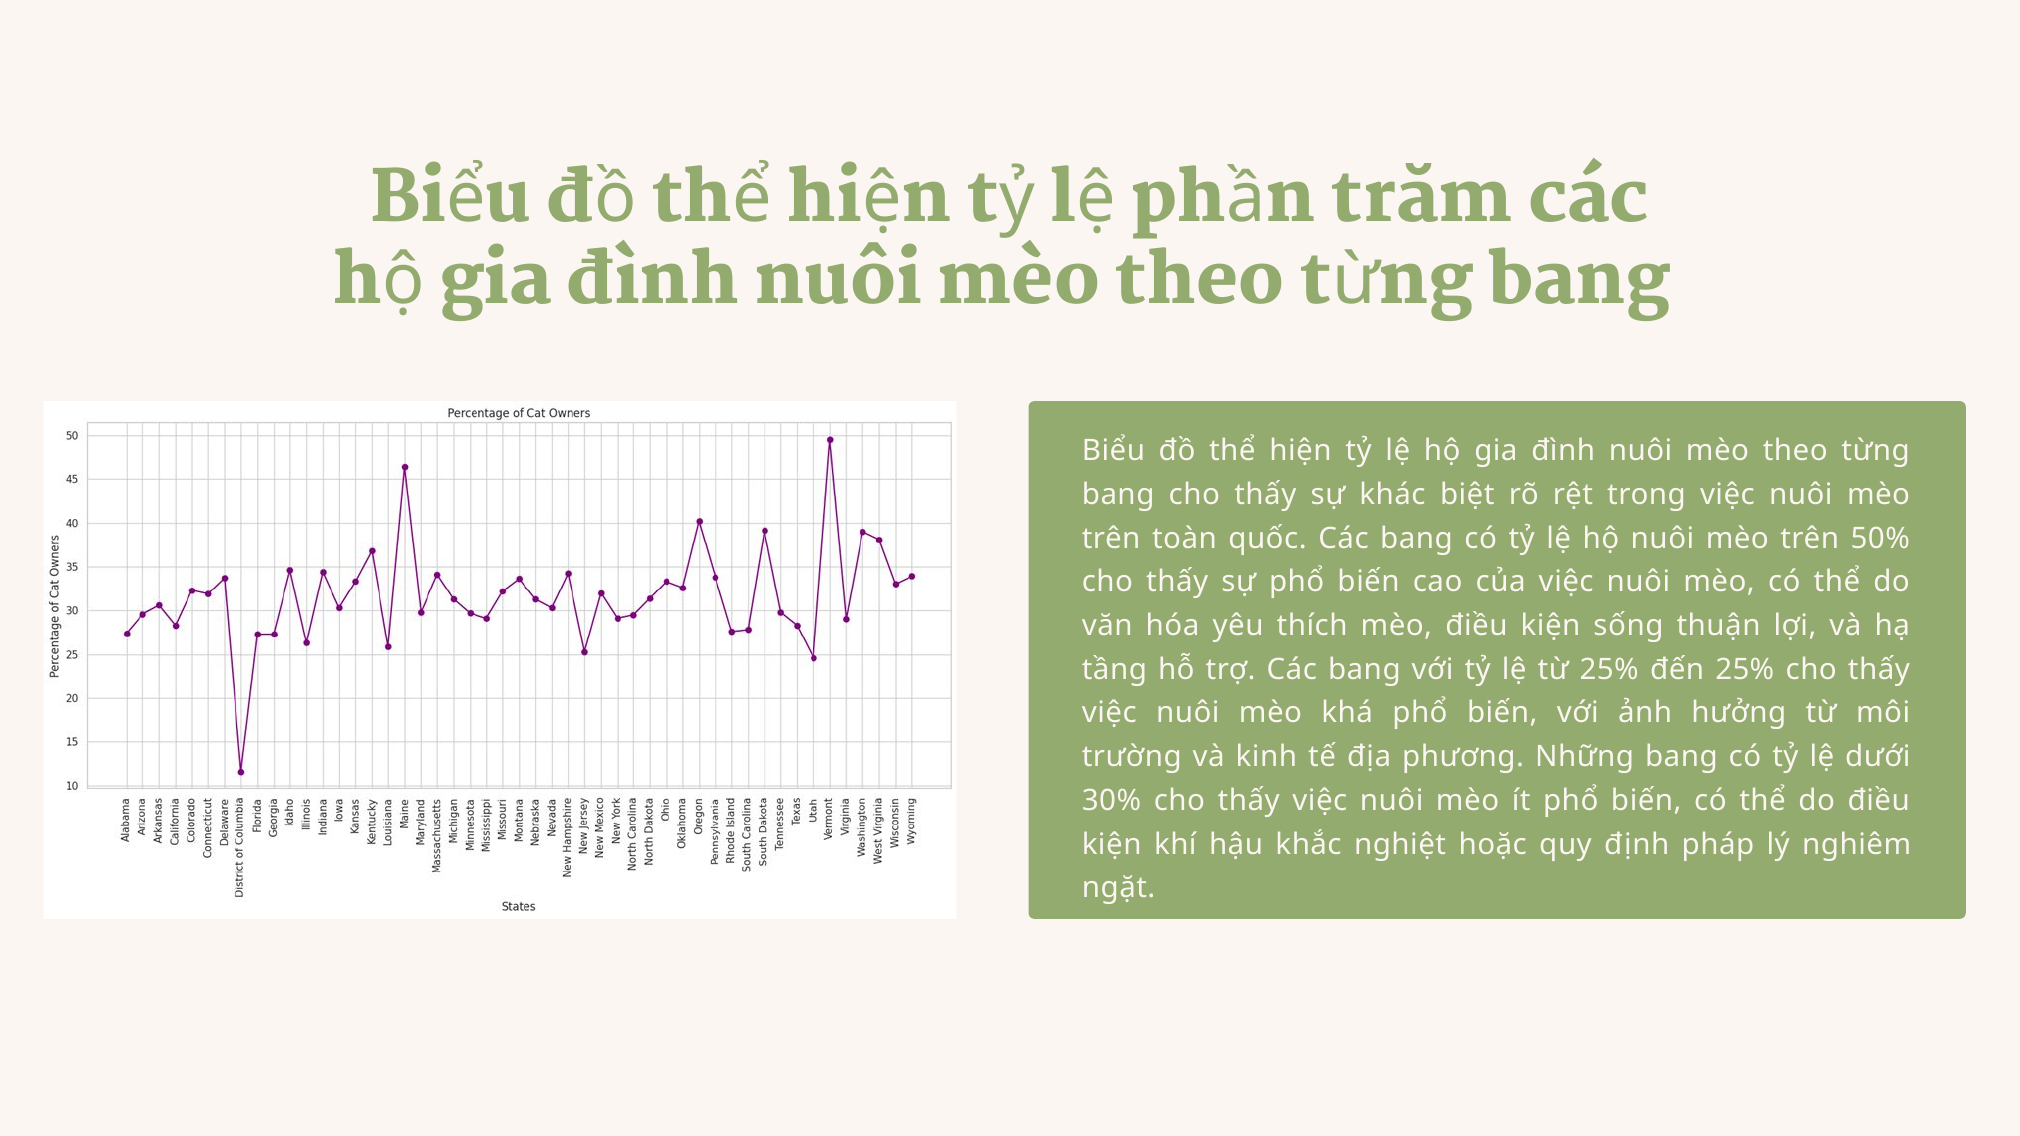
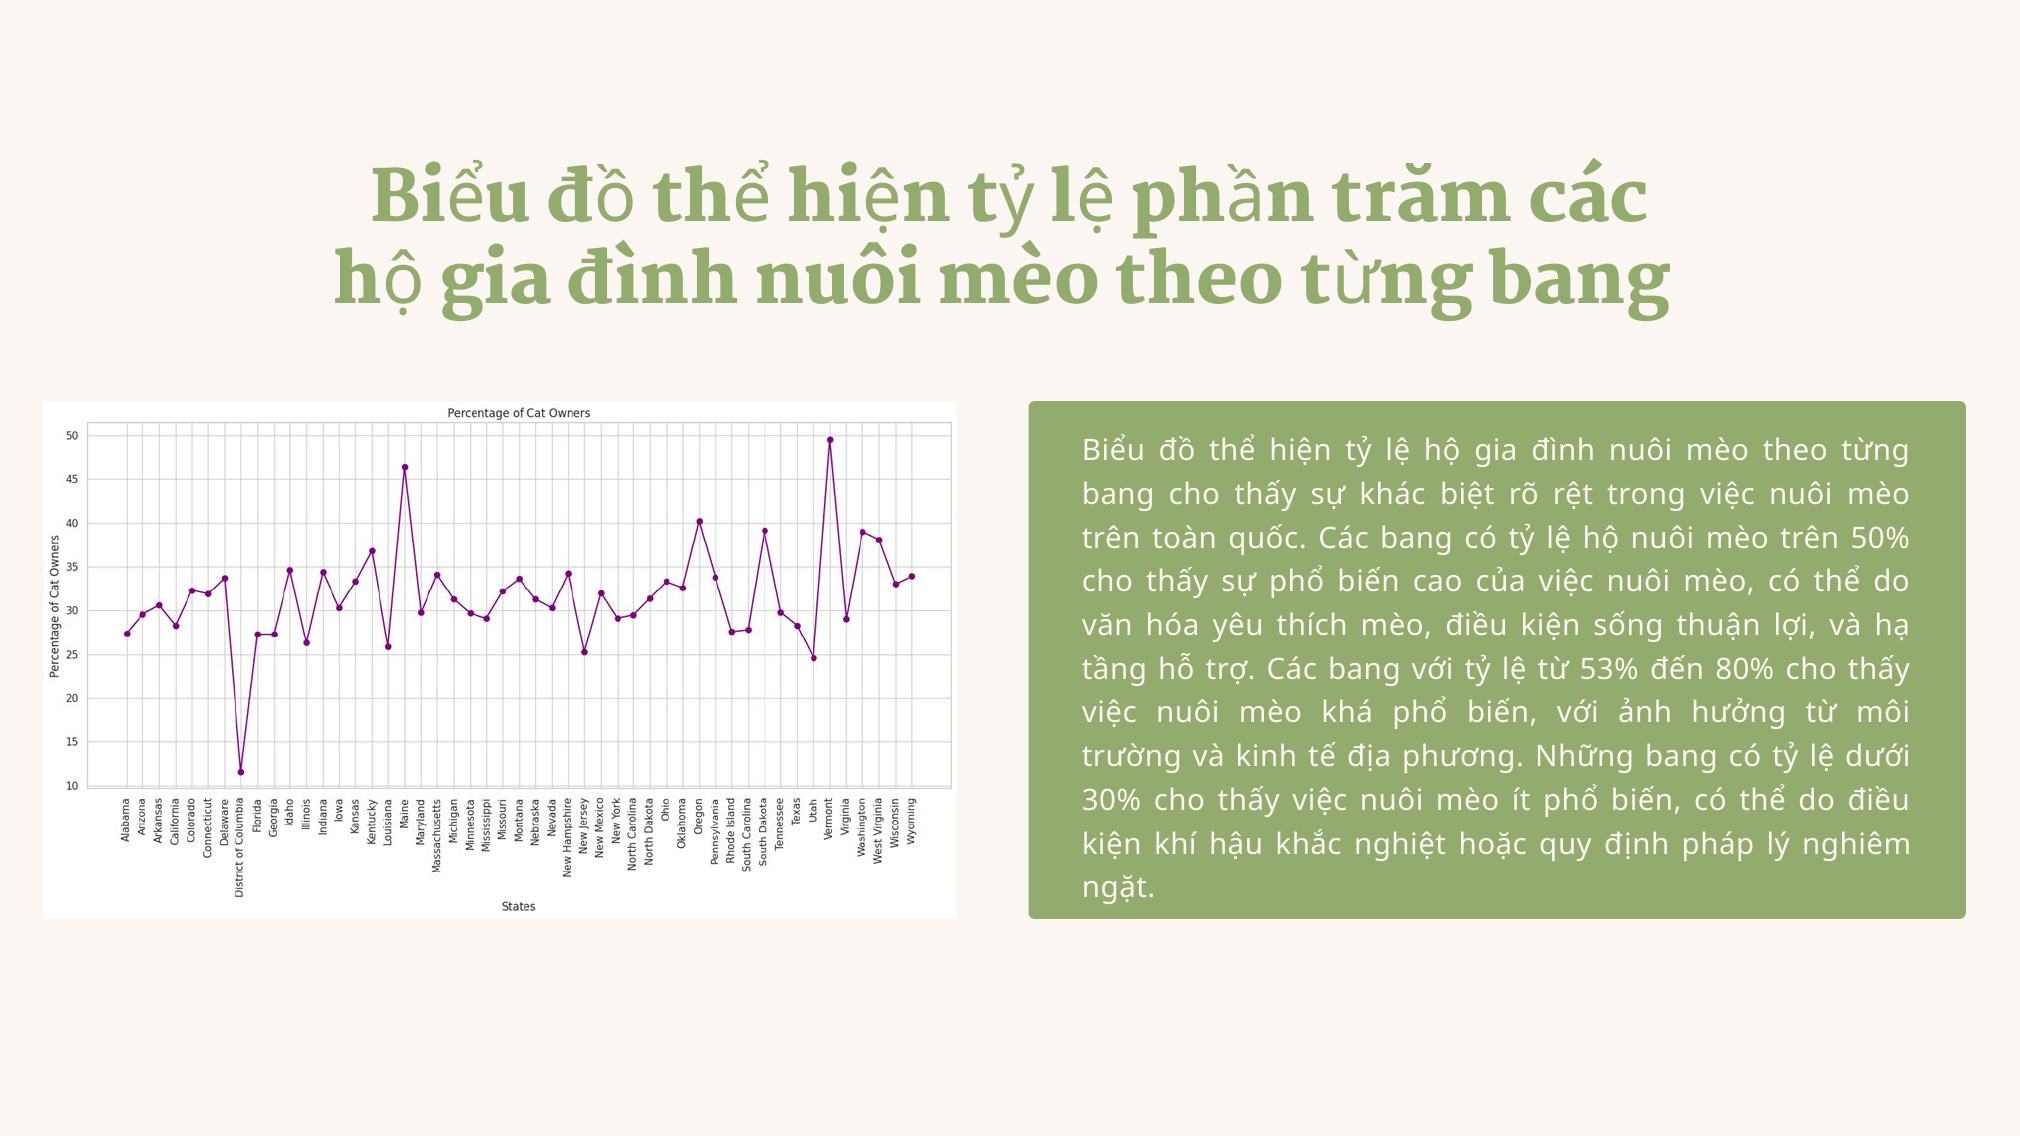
từ 25%: 25% -> 53%
đến 25%: 25% -> 80%
